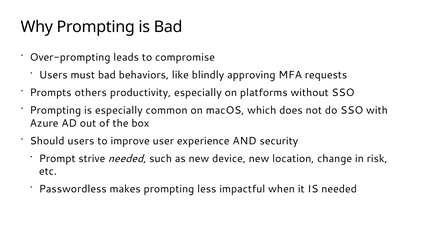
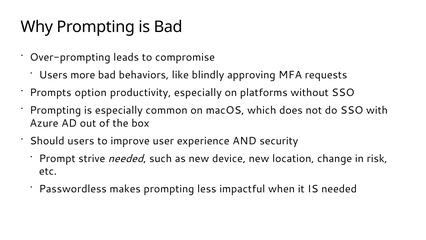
must: must -> more
others: others -> option
